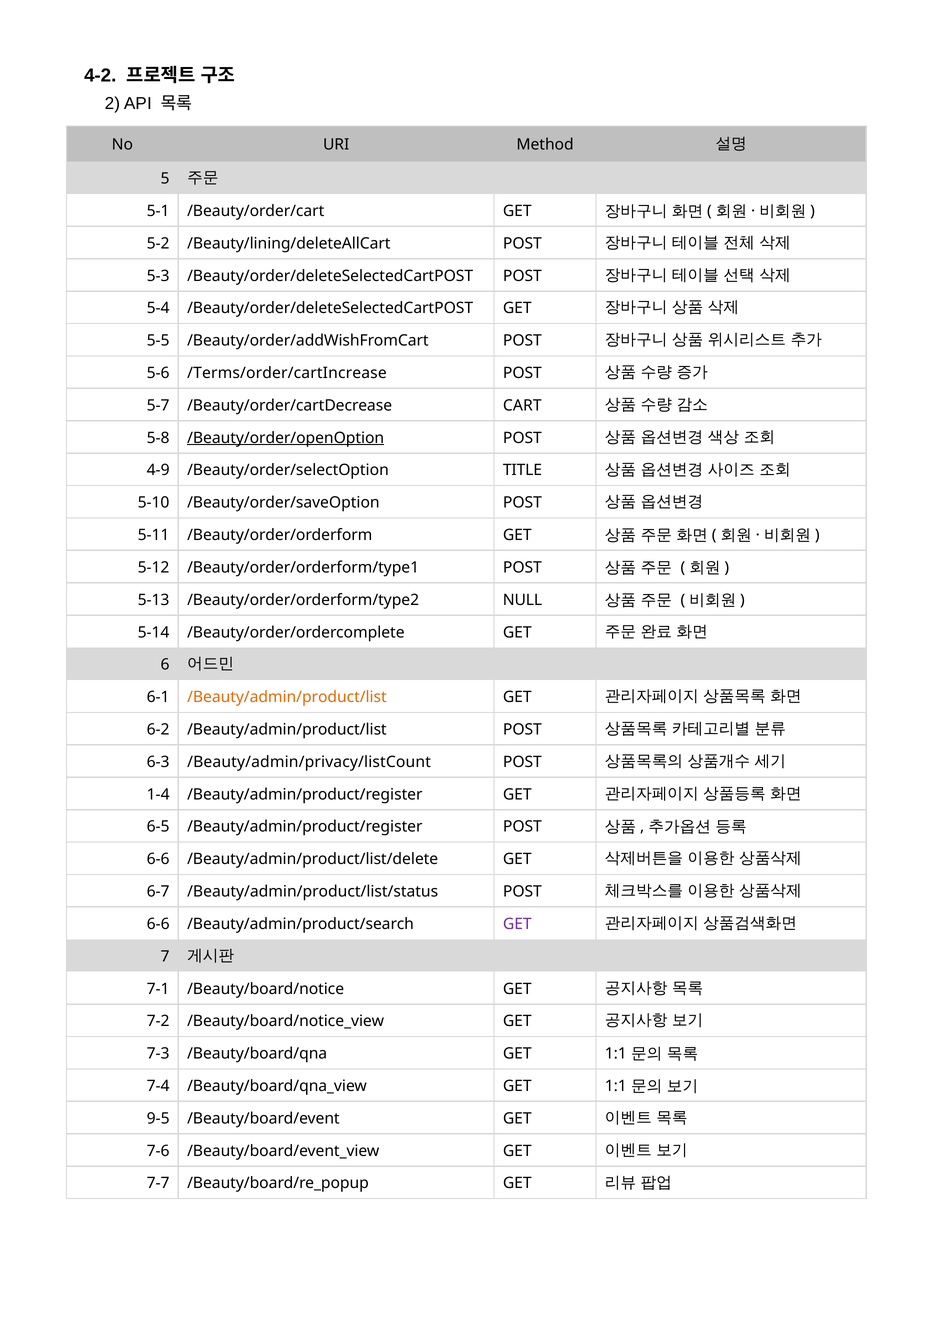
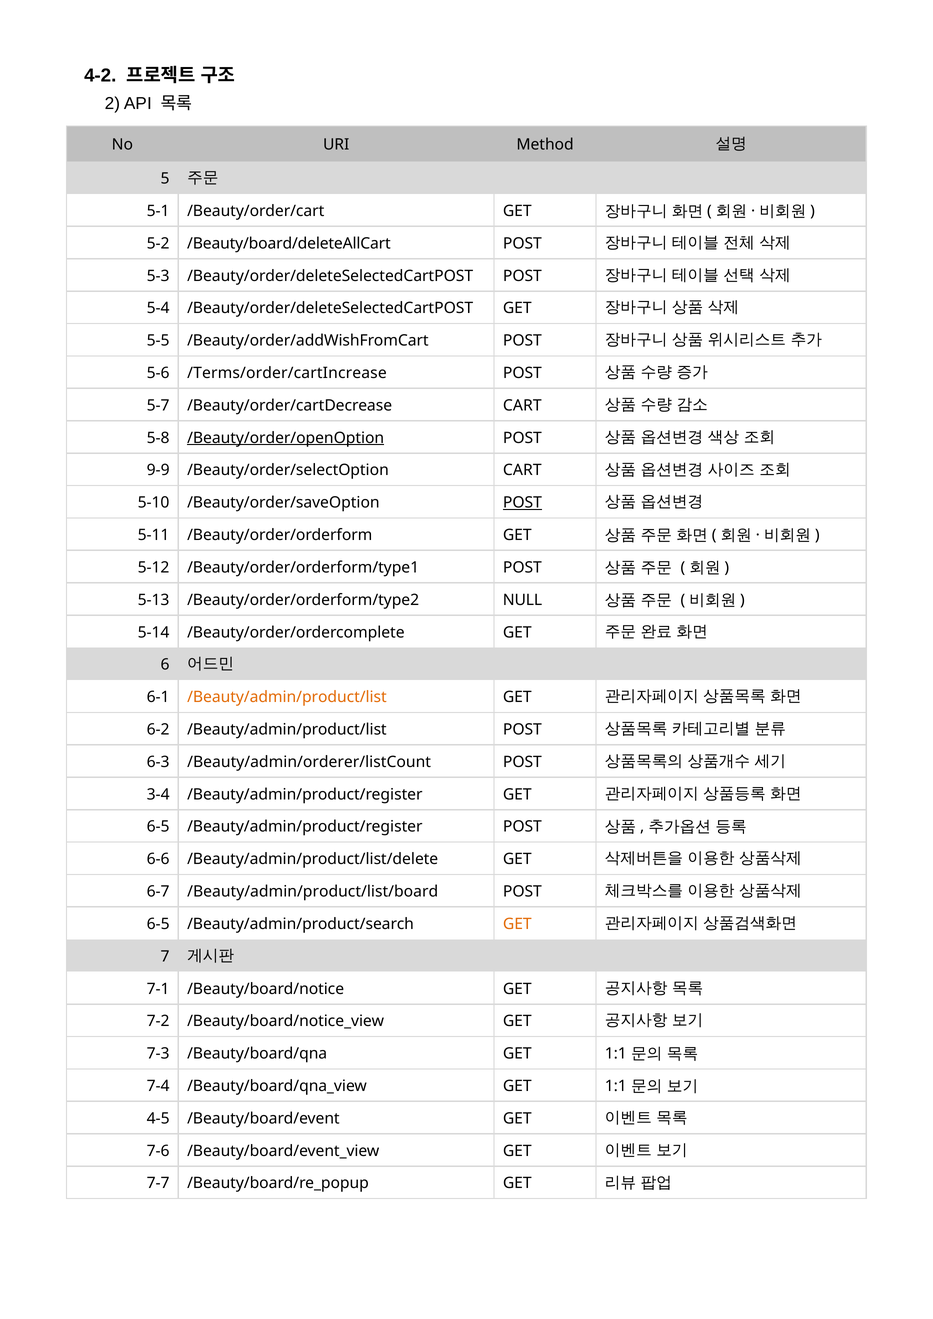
/Beauty/lining/deleteAllCart: /Beauty/lining/deleteAllCart -> /Beauty/board/deleteAllCart
4-9: 4-9 -> 9-9
/Beauty/order/selectOption TITLE: TITLE -> CART
POST at (522, 503) underline: none -> present
/Beauty/admin/privacy/listCount: /Beauty/admin/privacy/listCount -> /Beauty/admin/orderer/listCount
1-4: 1-4 -> 3-4
/Beauty/admin/product/list/status: /Beauty/admin/product/list/status -> /Beauty/admin/product/list/board
6-6 at (158, 924): 6-6 -> 6-5
GET at (517, 924) colour: purple -> orange
9-5: 9-5 -> 4-5
